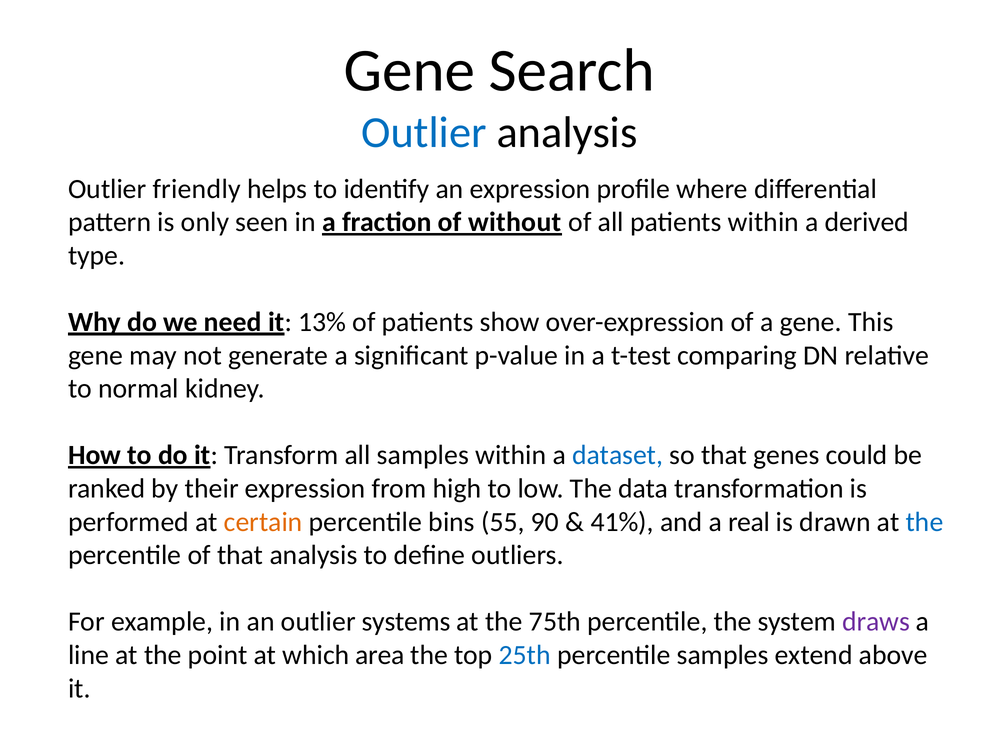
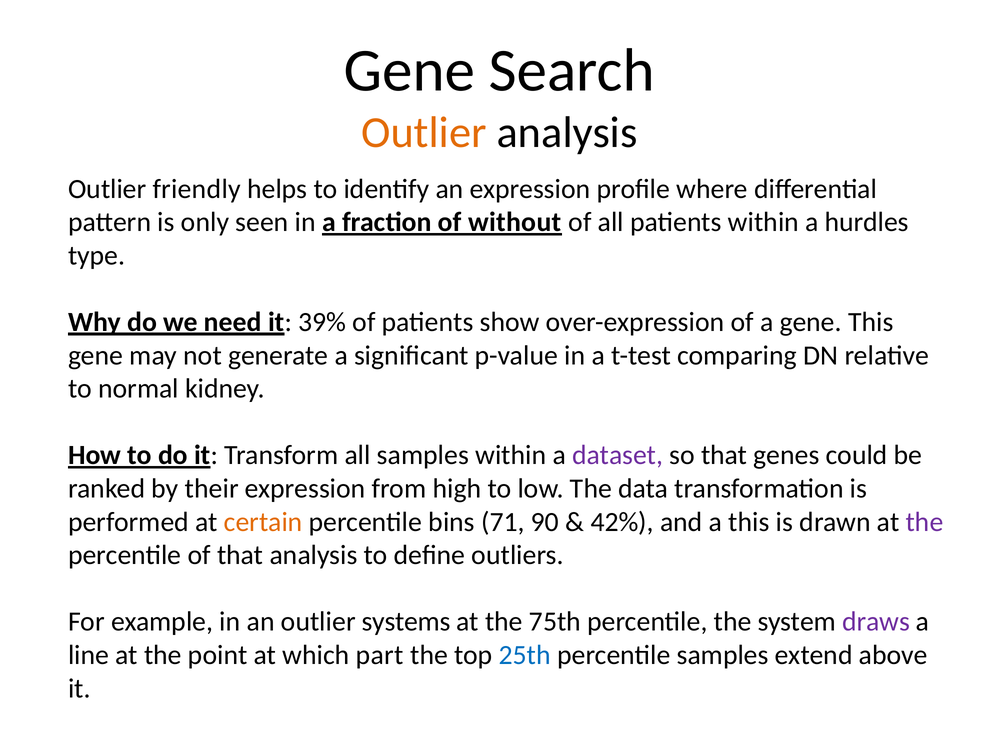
Outlier at (424, 133) colour: blue -> orange
derived: derived -> hurdles
13%: 13% -> 39%
dataset colour: blue -> purple
55: 55 -> 71
41%: 41% -> 42%
a real: real -> this
the at (924, 522) colour: blue -> purple
area: area -> part
